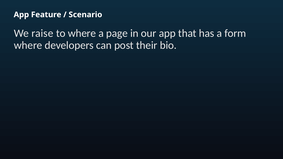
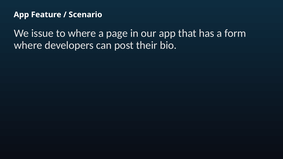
raise: raise -> issue
